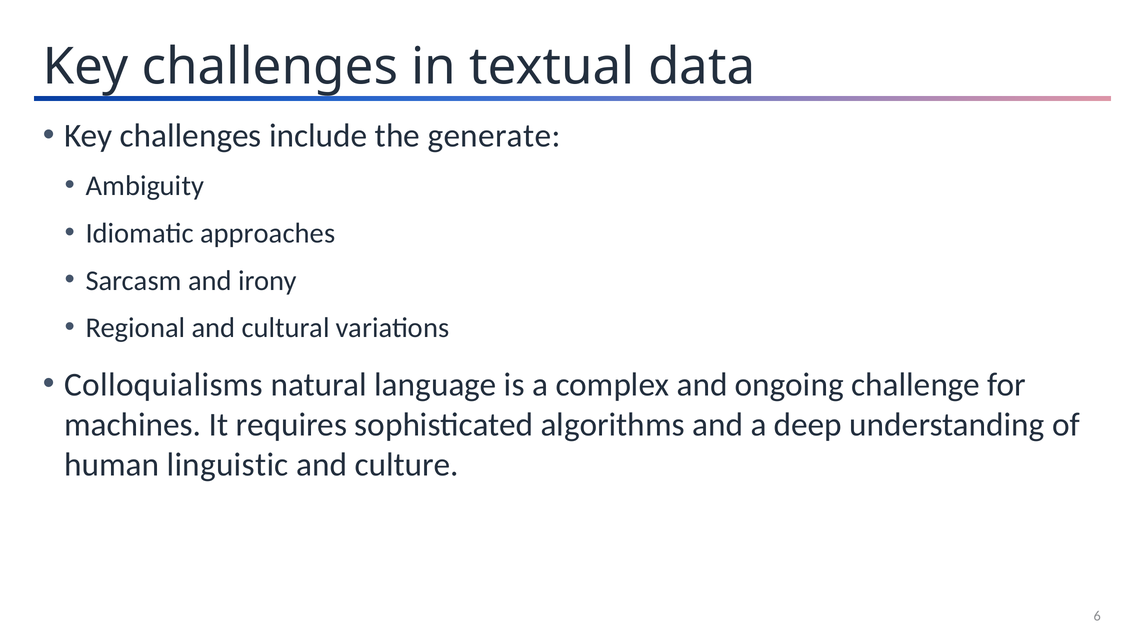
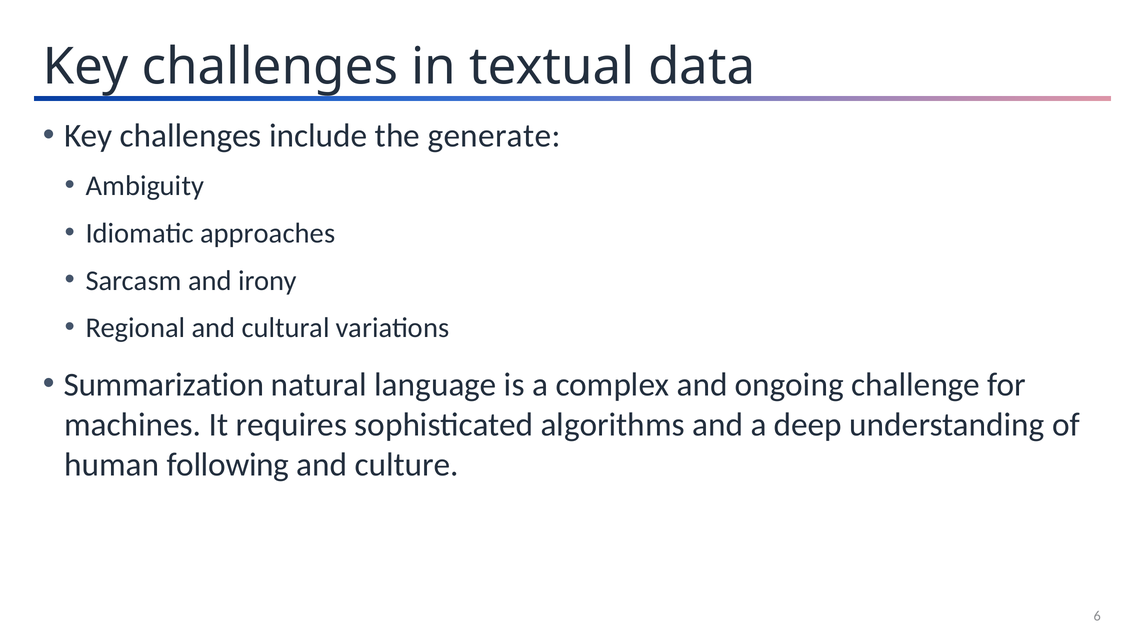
Colloquialisms: Colloquialisms -> Summarization
linguistic: linguistic -> following
